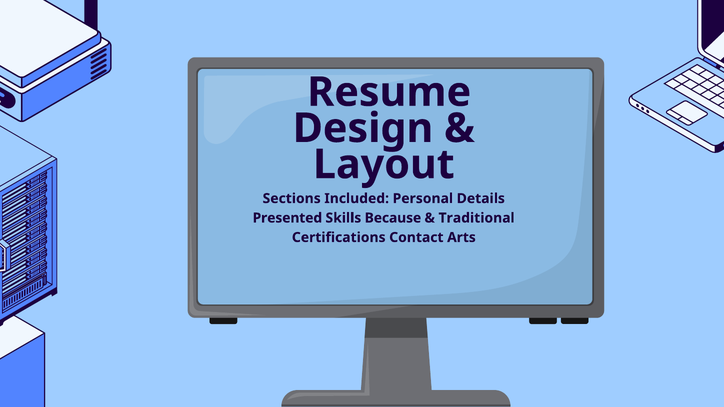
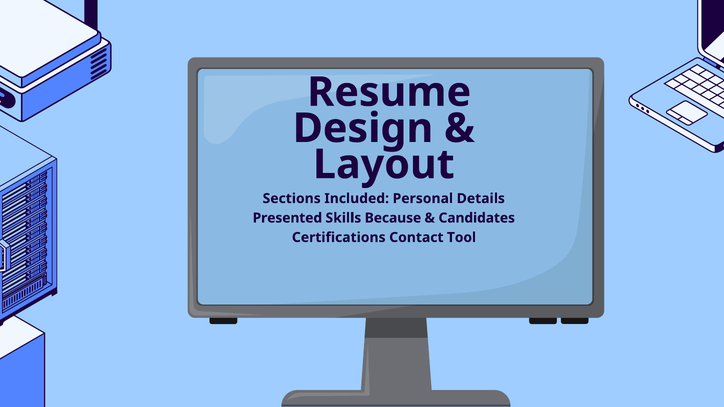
Traditional: Traditional -> Candidates
Arts: Arts -> Tool
